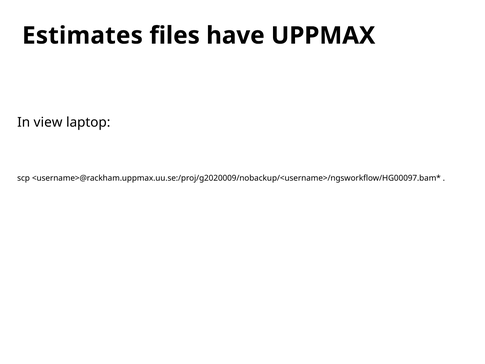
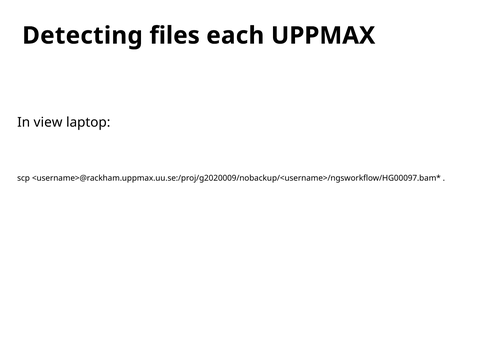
Estimates: Estimates -> Detecting
have: have -> each
